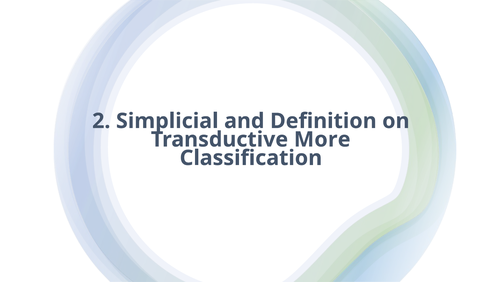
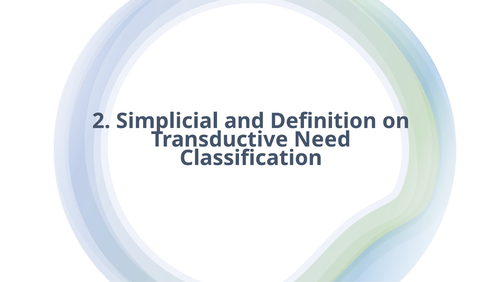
More: More -> Need
